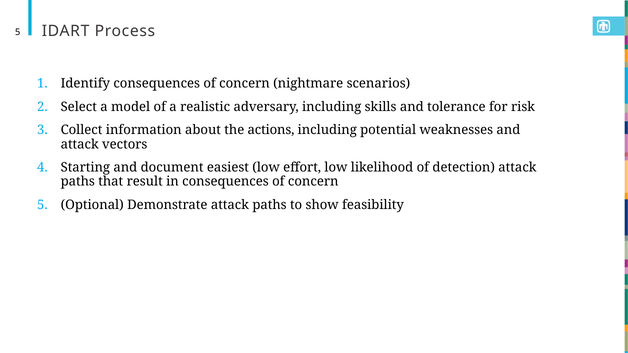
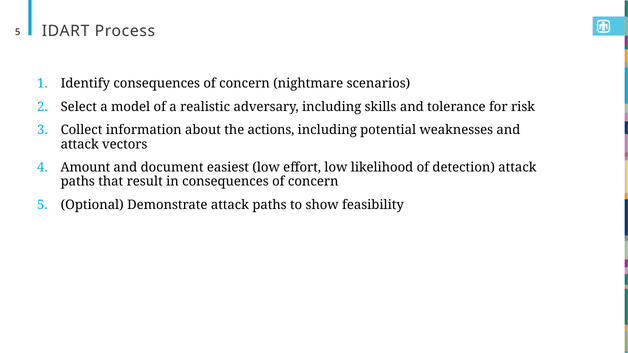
Starting: Starting -> Amount
